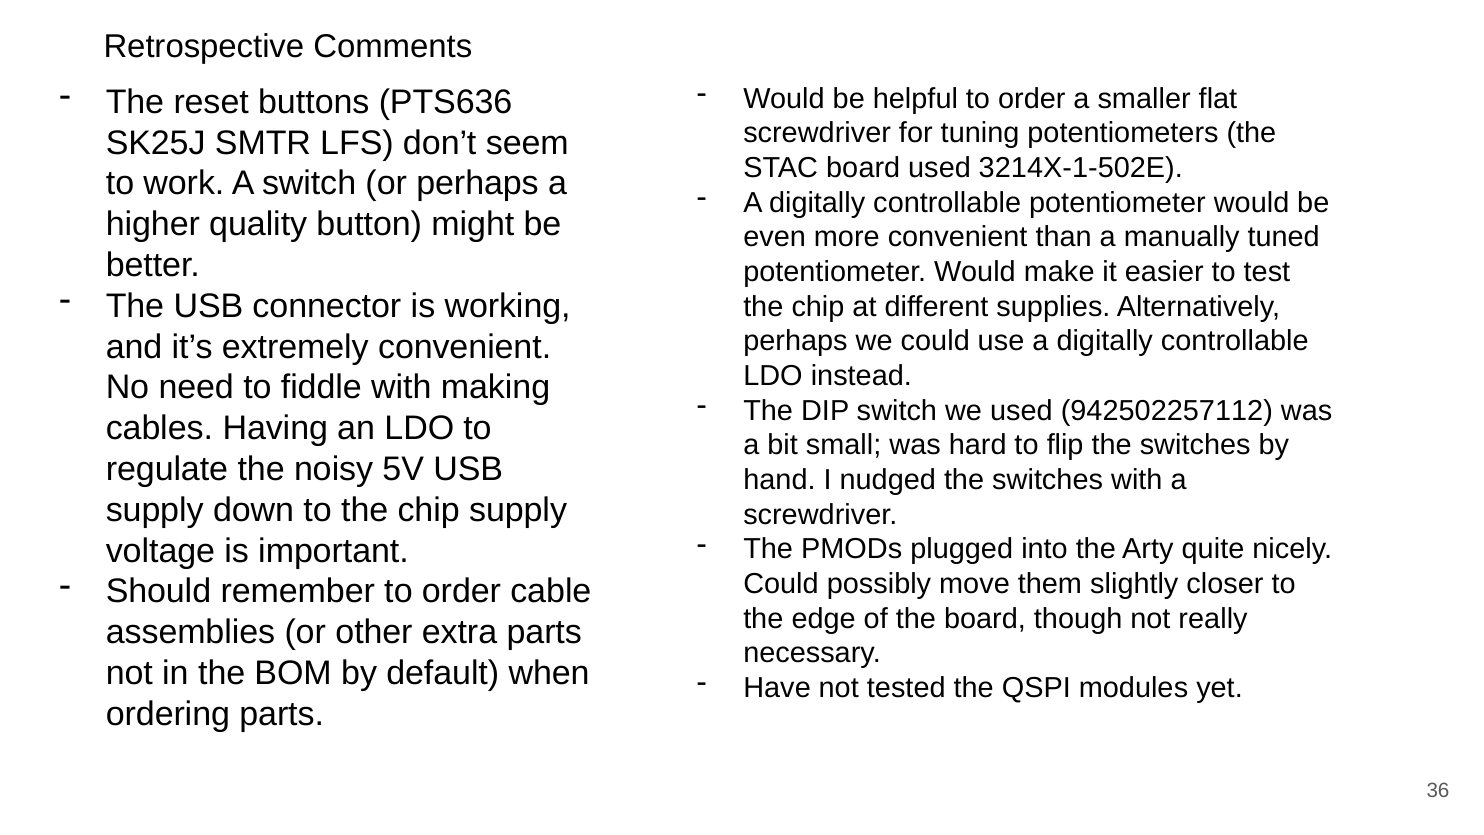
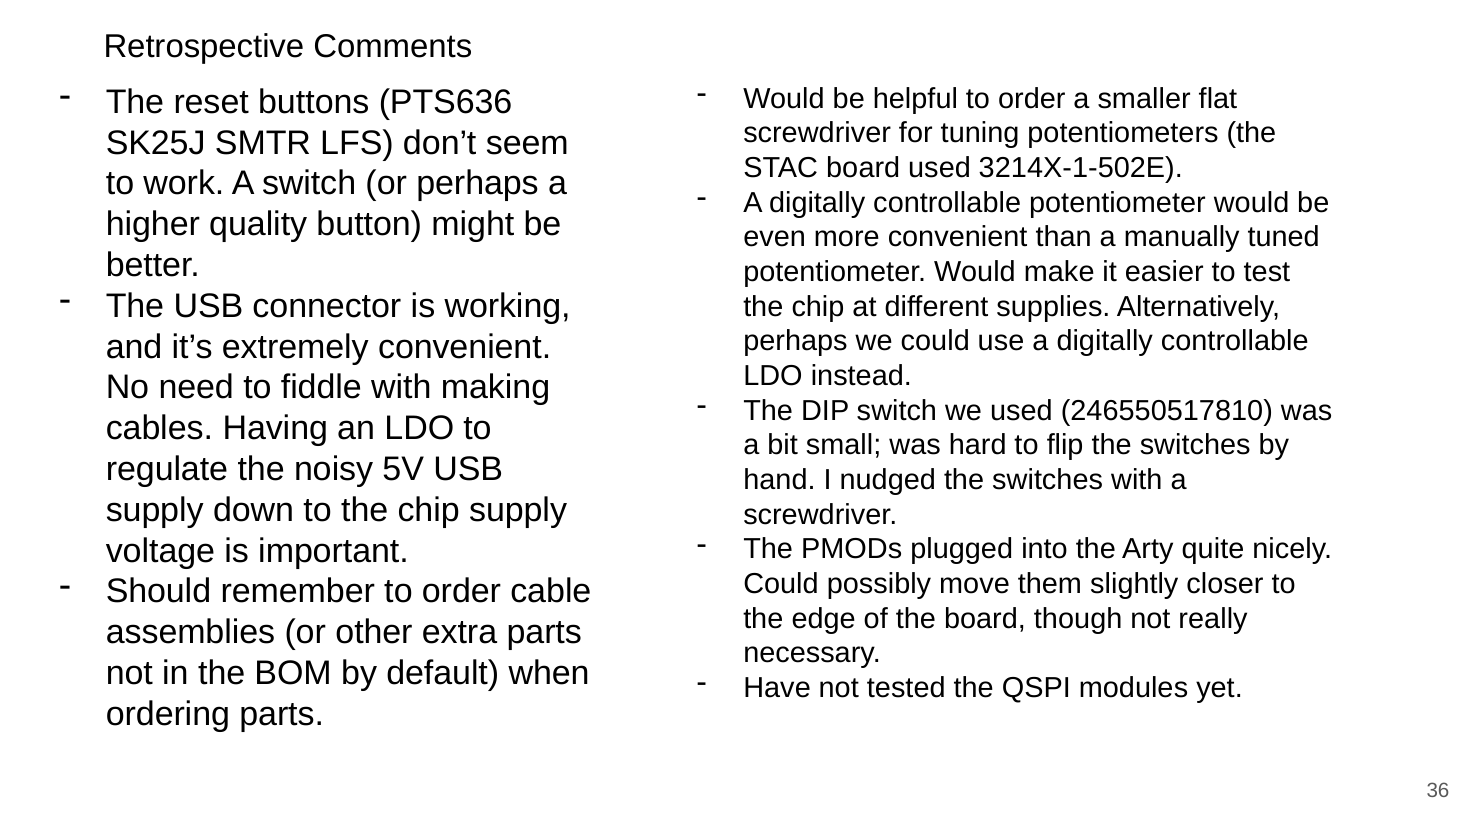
942502257112: 942502257112 -> 246550517810
